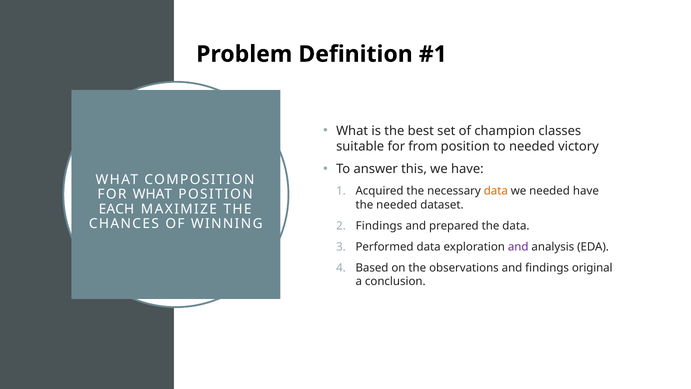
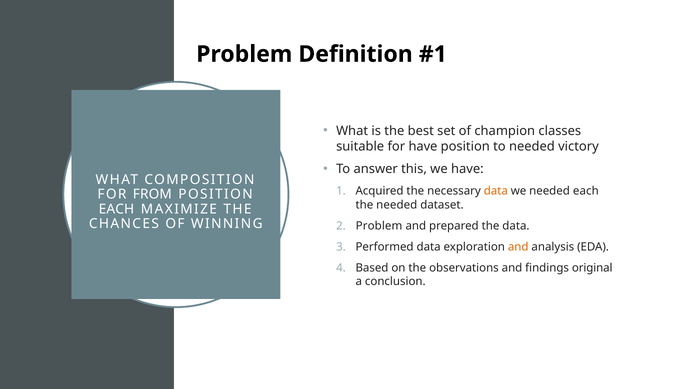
for from: from -> have
needed have: have -> each
FOR WHAT: WHAT -> FROM
Findings at (379, 226): Findings -> Problem
and at (518, 247) colour: purple -> orange
